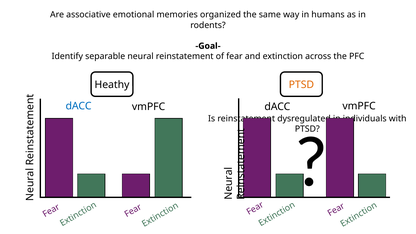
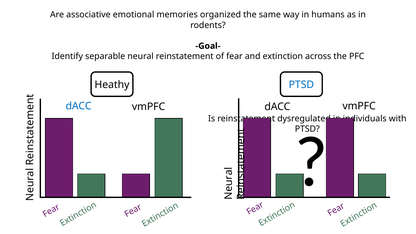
PTSD at (301, 85) colour: orange -> blue
